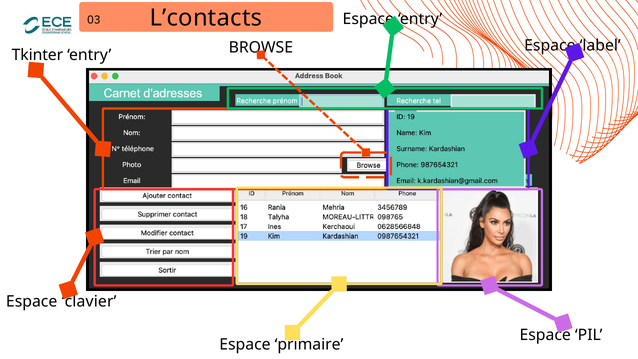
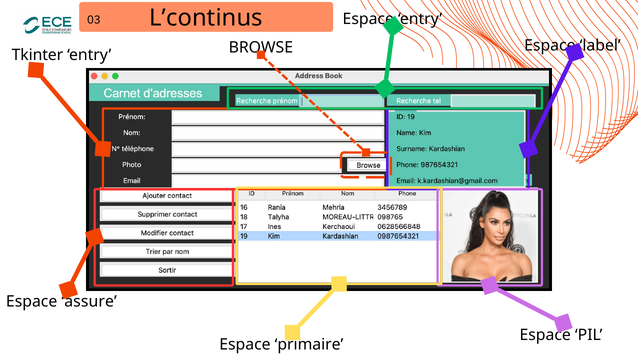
L’contacts: L’contacts -> L’continus
clavier: clavier -> assure
